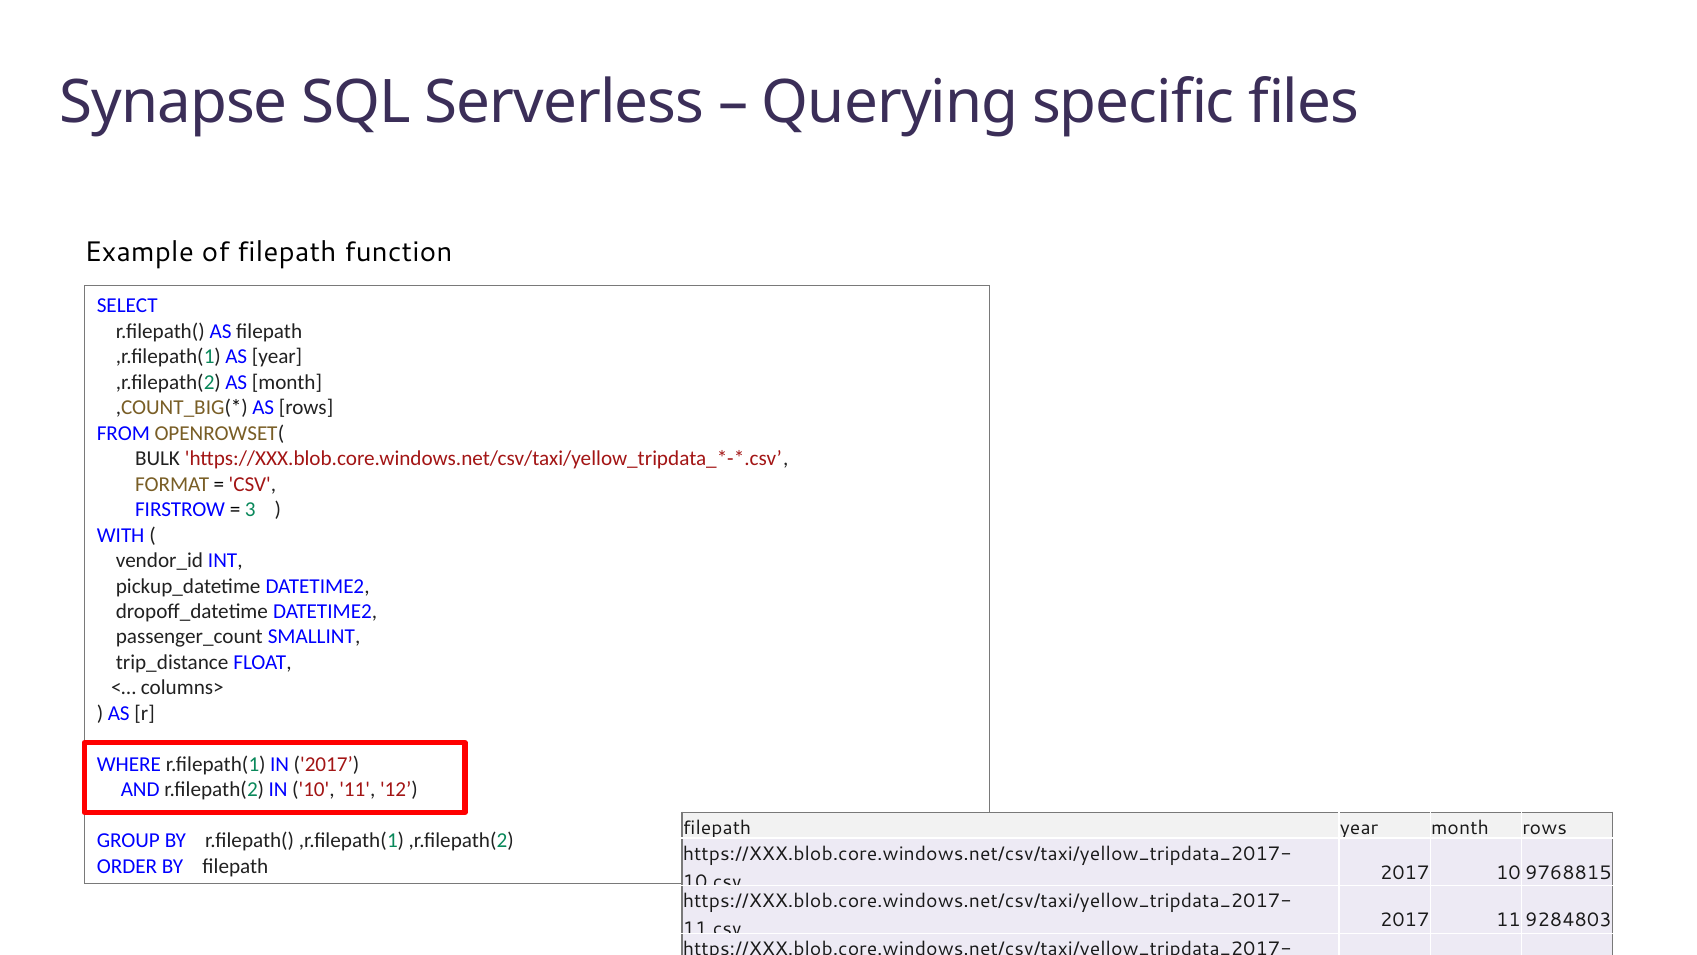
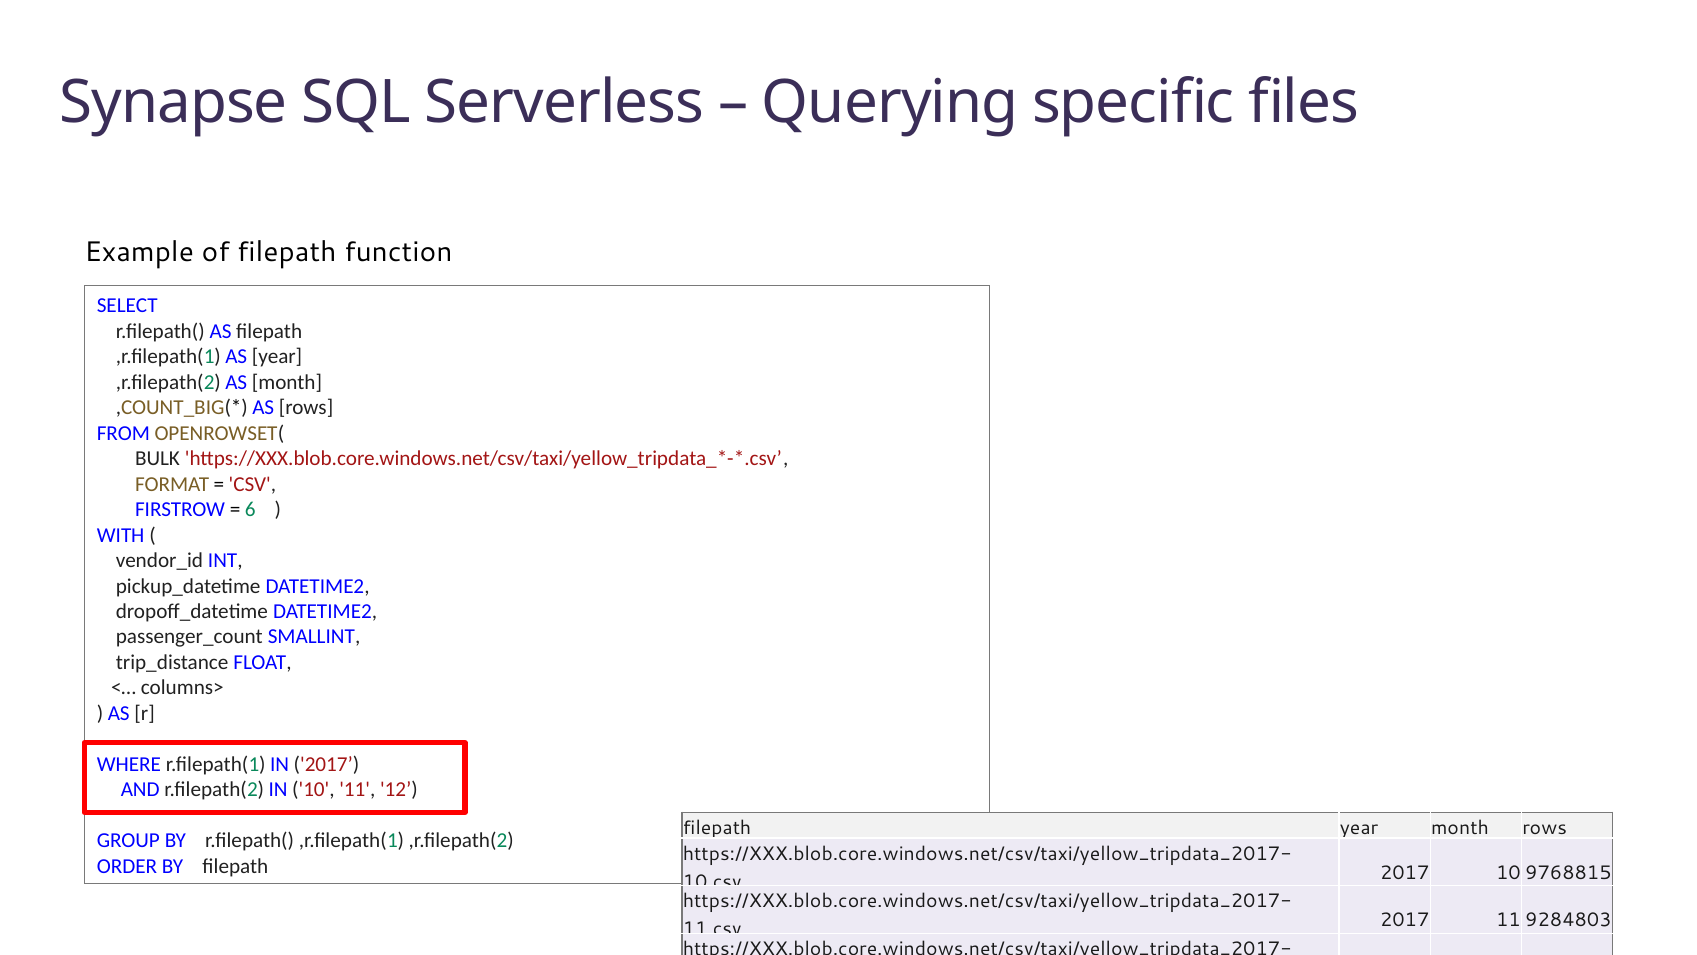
3: 3 -> 6
